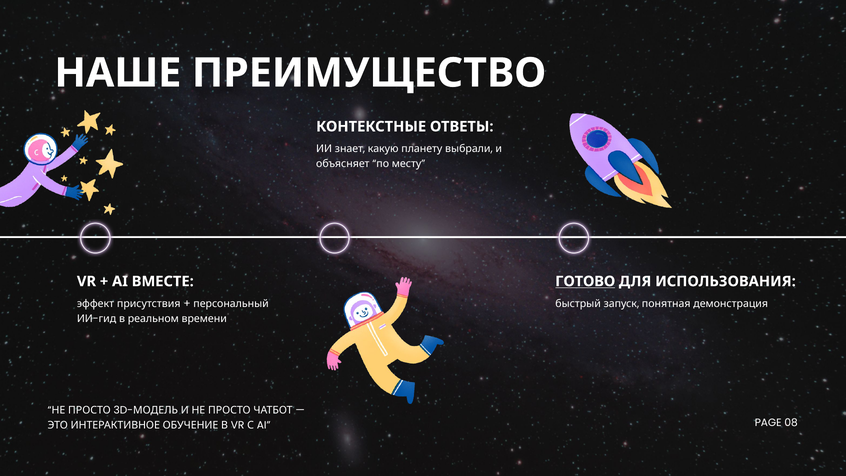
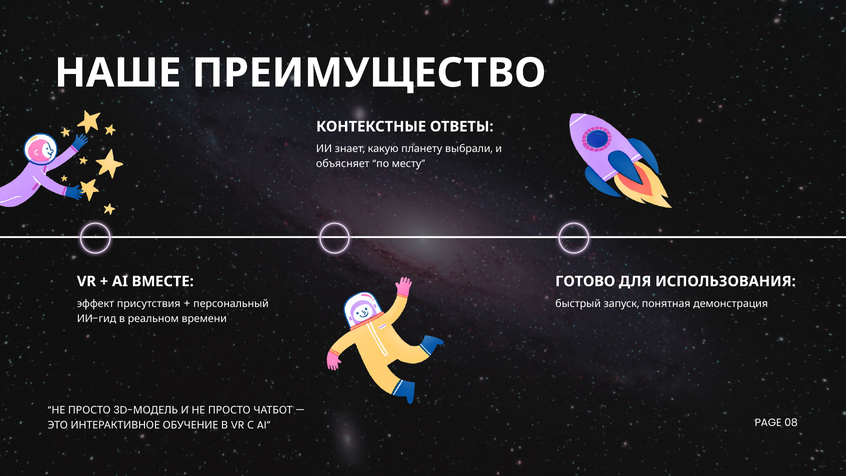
ГОТОВО underline: present -> none
